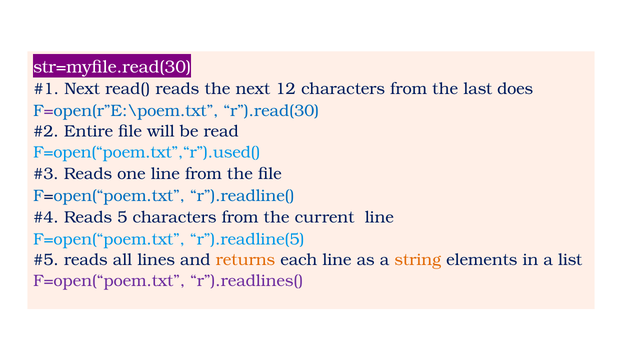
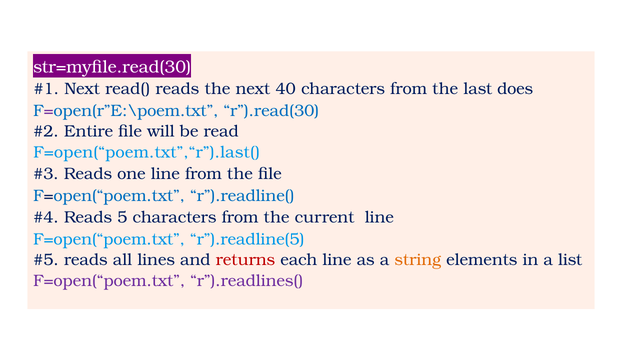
12: 12 -> 40
F=open(“poem.txt”,“r”).used(: F=open(“poem.txt”,“r”).used( -> F=open(“poem.txt”,“r”).last(
returns colour: orange -> red
